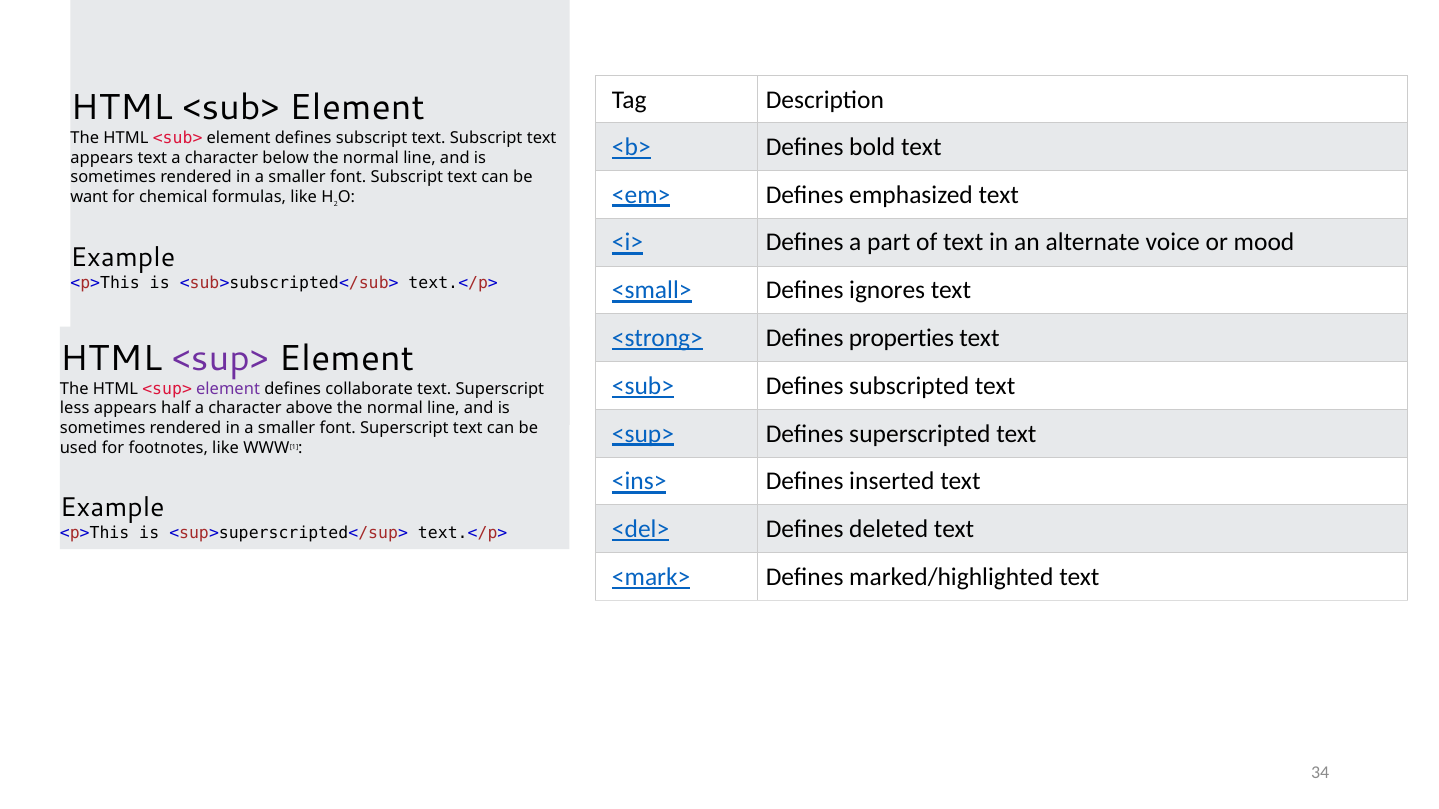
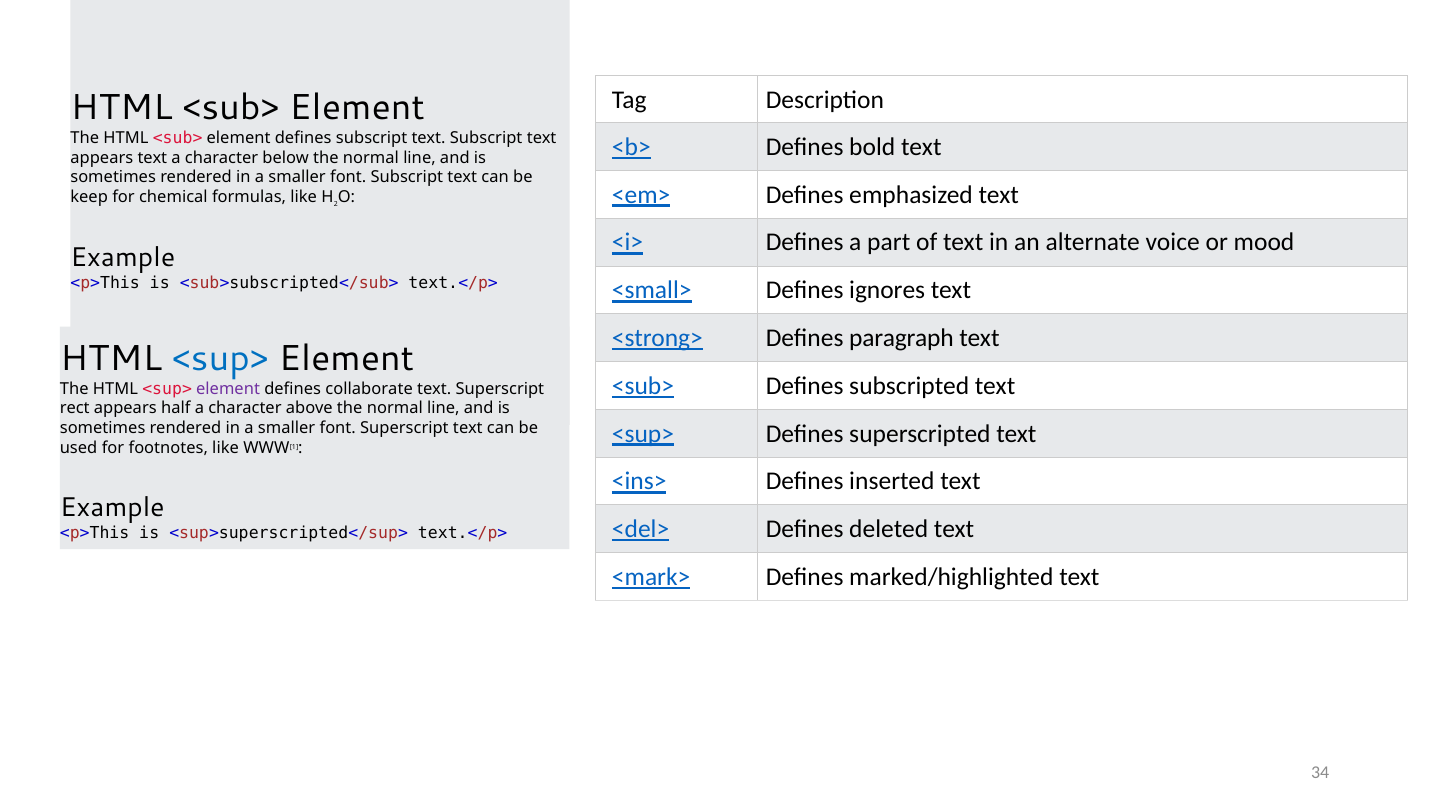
want: want -> keep
properties: properties -> paragraph
<sup> at (220, 359) colour: purple -> blue
less: less -> rect
